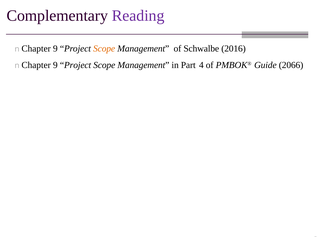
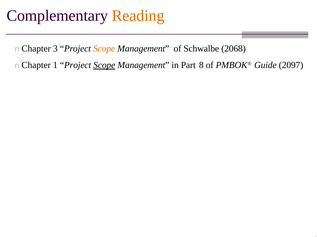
Reading colour: purple -> orange
9 at (55, 49): 9 -> 3
2016: 2016 -> 2068
9 at (55, 65): 9 -> 1
Scope at (104, 65) underline: none -> present
4: 4 -> 8
2066: 2066 -> 2097
